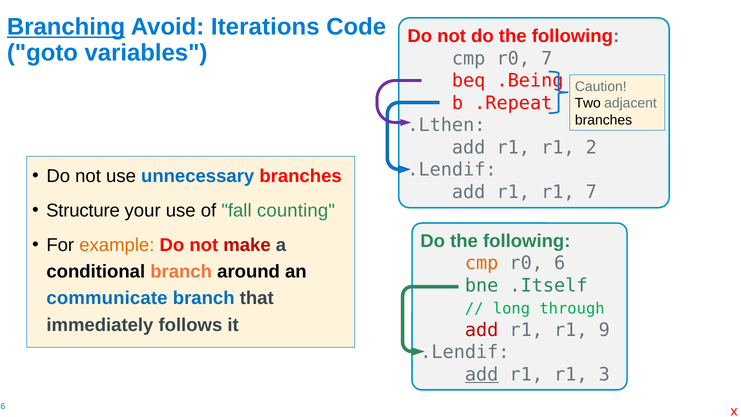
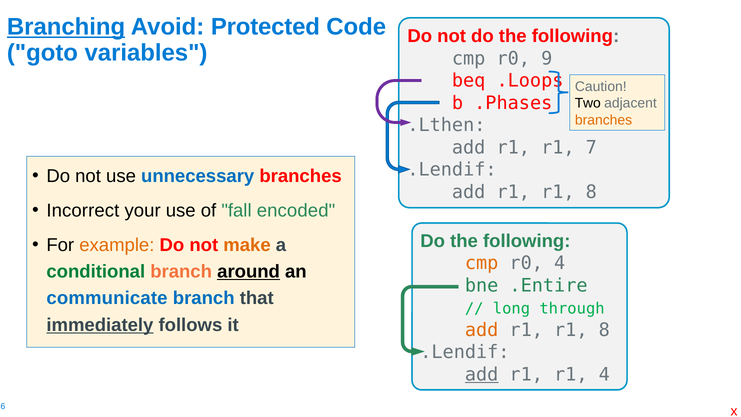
Iterations: Iterations -> Protected
r0 7: 7 -> 9
.Being: .Being -> .Loops
.Repeat: .Repeat -> .Phases
branches at (604, 120) colour: black -> orange
2: 2 -> 7
7 at (591, 192): 7 -> 8
Structure: Structure -> Incorrect
counting: counting -> encoded
make colour: red -> orange
r0 6: 6 -> 4
conditional colour: black -> green
around underline: none -> present
.Itself: .Itself -> .Entire
immediately underline: none -> present
add at (482, 330) colour: red -> orange
9 at (604, 330): 9 -> 8
r1 3: 3 -> 4
